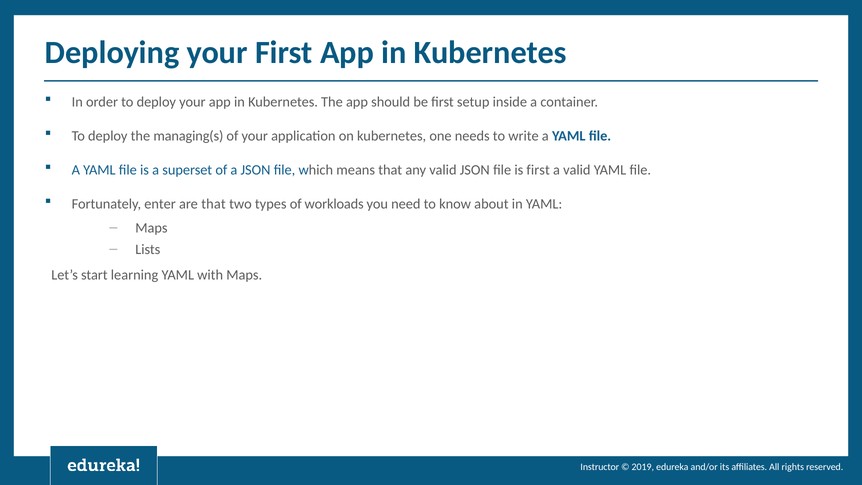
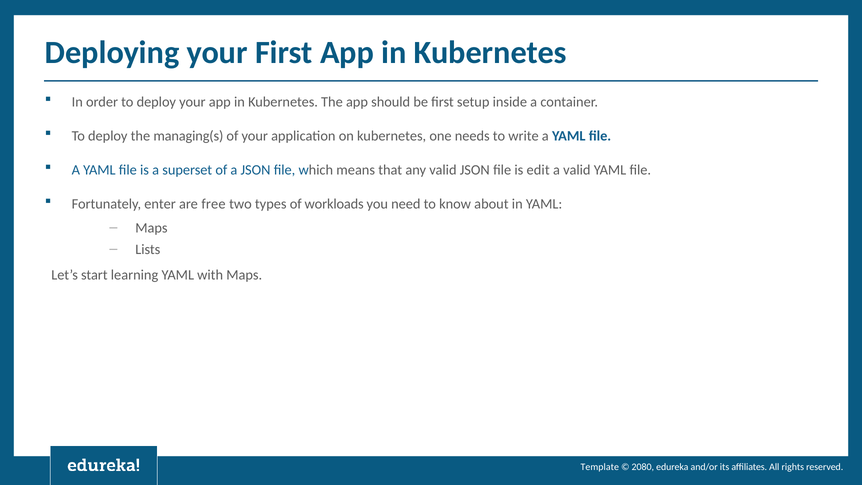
is first: first -> edit
are that: that -> free
Instructor: Instructor -> Template
2019: 2019 -> 2080
